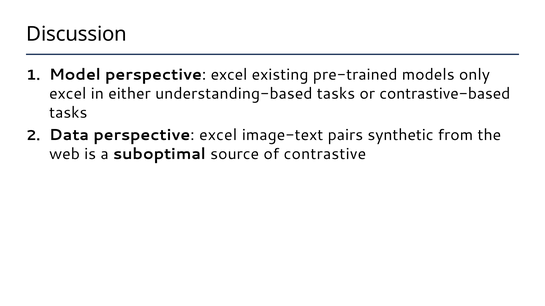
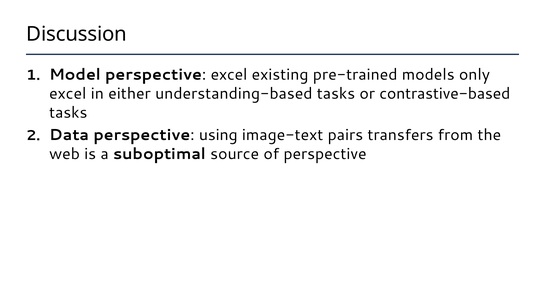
Data perspective excel: excel -> using
synthetic: synthetic -> transfers
of contrastive: contrastive -> perspective
